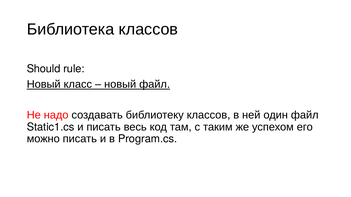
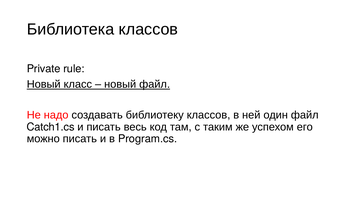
Should: Should -> Private
Static1.cs: Static1.cs -> Catch1.cs
